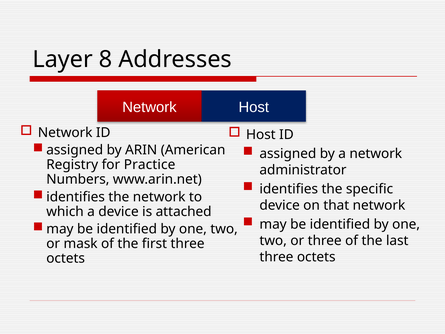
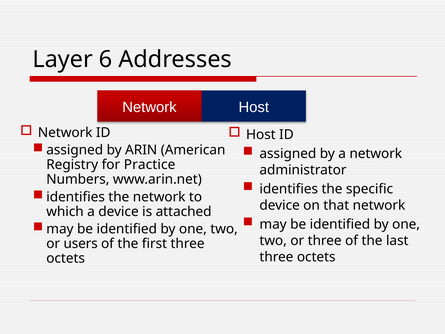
8: 8 -> 6
mask: mask -> users
